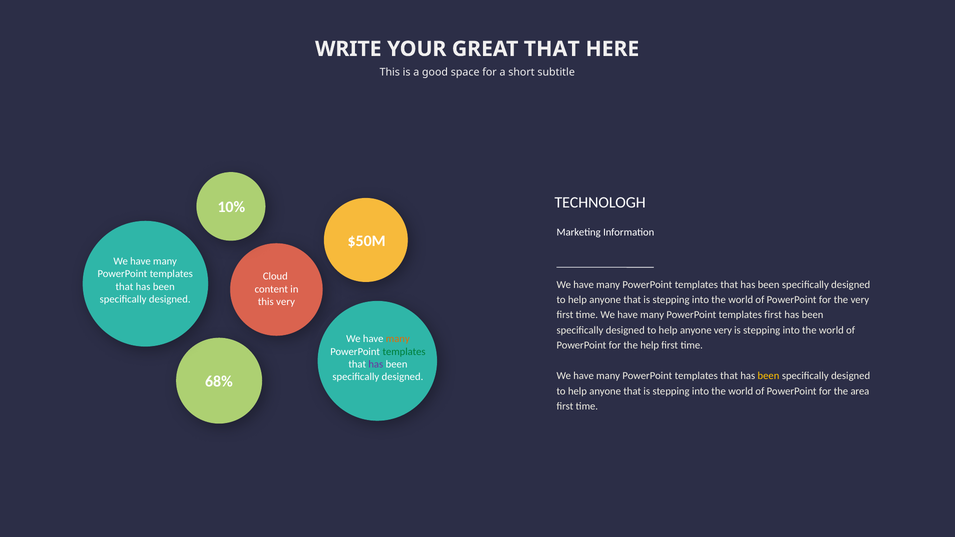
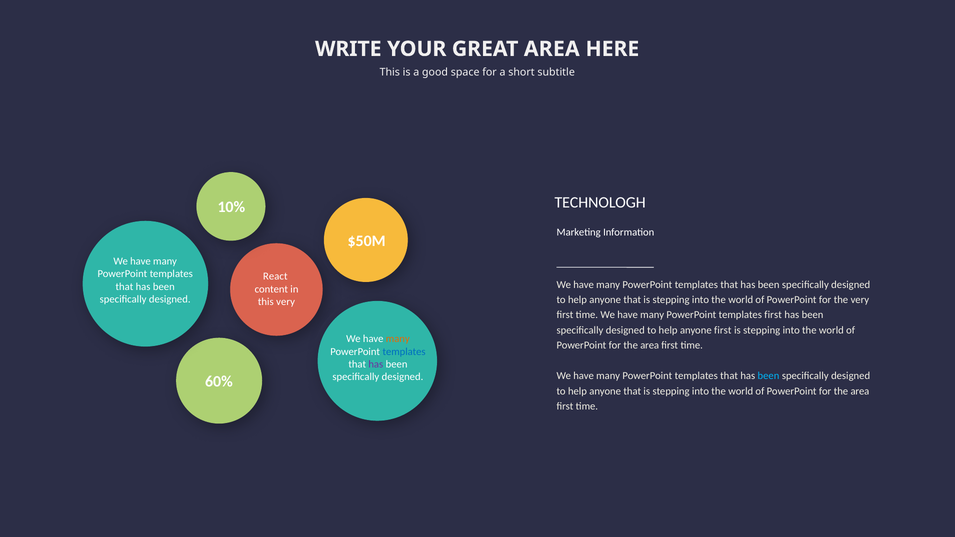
GREAT THAT: THAT -> AREA
Cloud: Cloud -> React
anyone very: very -> first
help at (650, 345): help -> area
templates at (404, 352) colour: green -> blue
been at (768, 376) colour: yellow -> light blue
68%: 68% -> 60%
